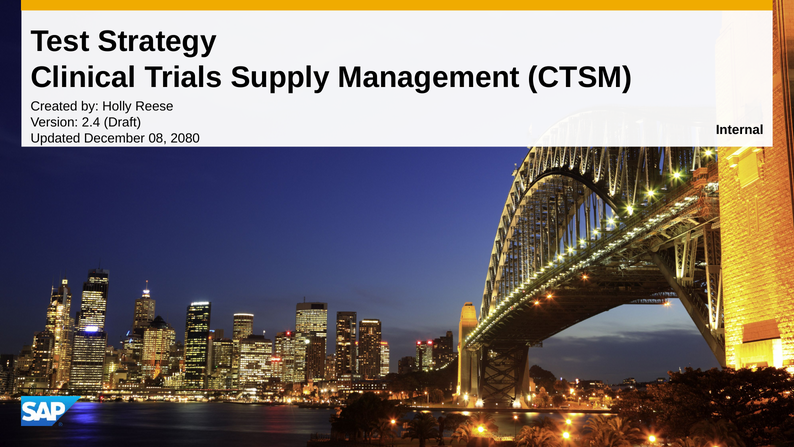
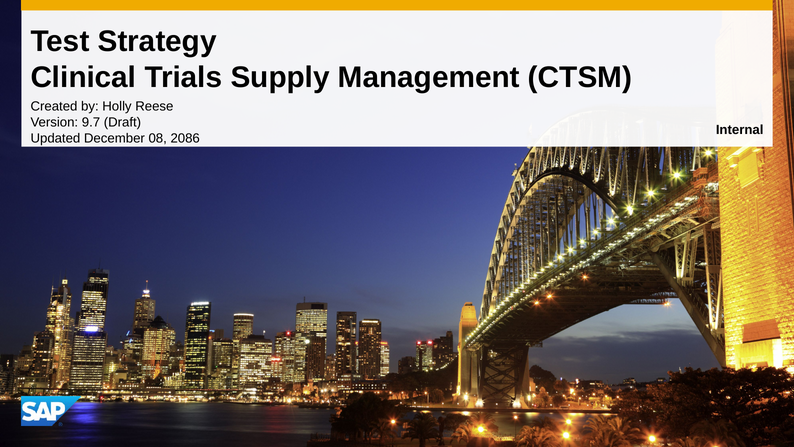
2.4: 2.4 -> 9.7
2080: 2080 -> 2086
